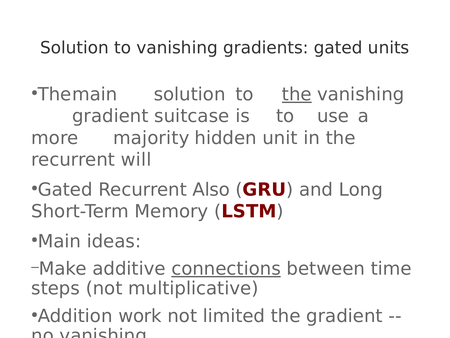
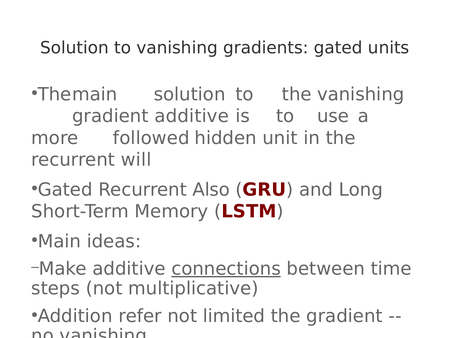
the at (297, 94) underline: present -> none
gradient suitcase: suitcase -> additive
majority: majority -> followed
work: work -> refer
